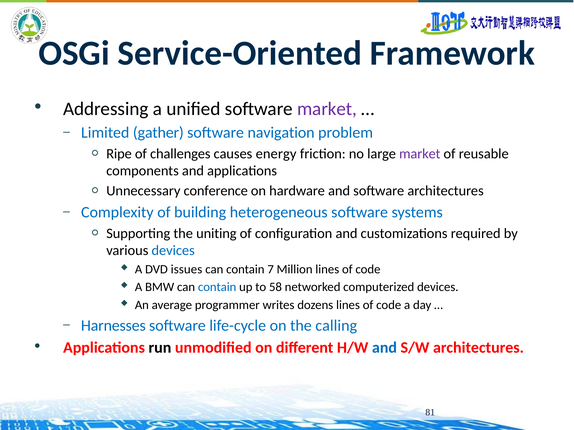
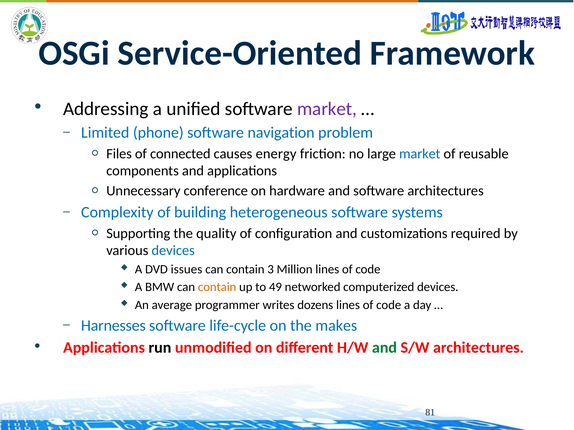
gather: gather -> phone
Ripe: Ripe -> Files
challenges: challenges -> connected
market at (420, 154) colour: purple -> blue
uniting: uniting -> quality
7: 7 -> 3
contain at (217, 287) colour: blue -> orange
58: 58 -> 49
calling: calling -> makes
and at (384, 348) colour: blue -> green
